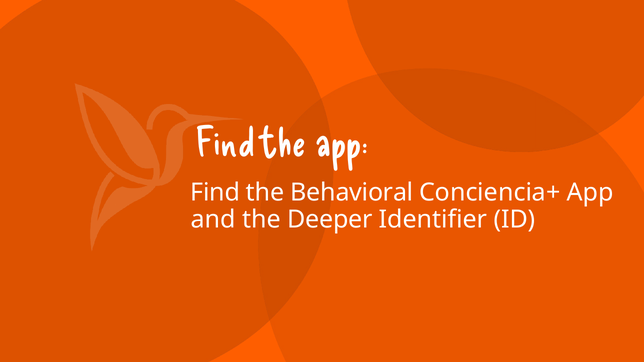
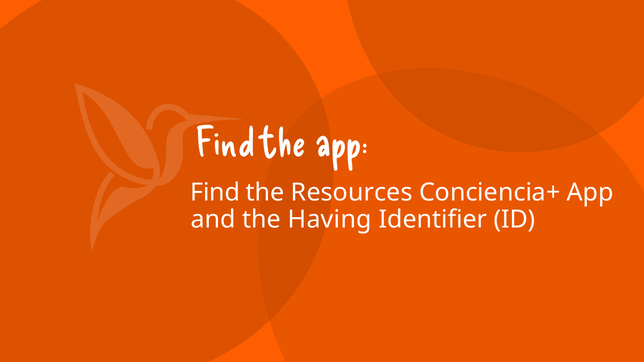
Behavioral: Behavioral -> Resources
Deeper: Deeper -> Having
